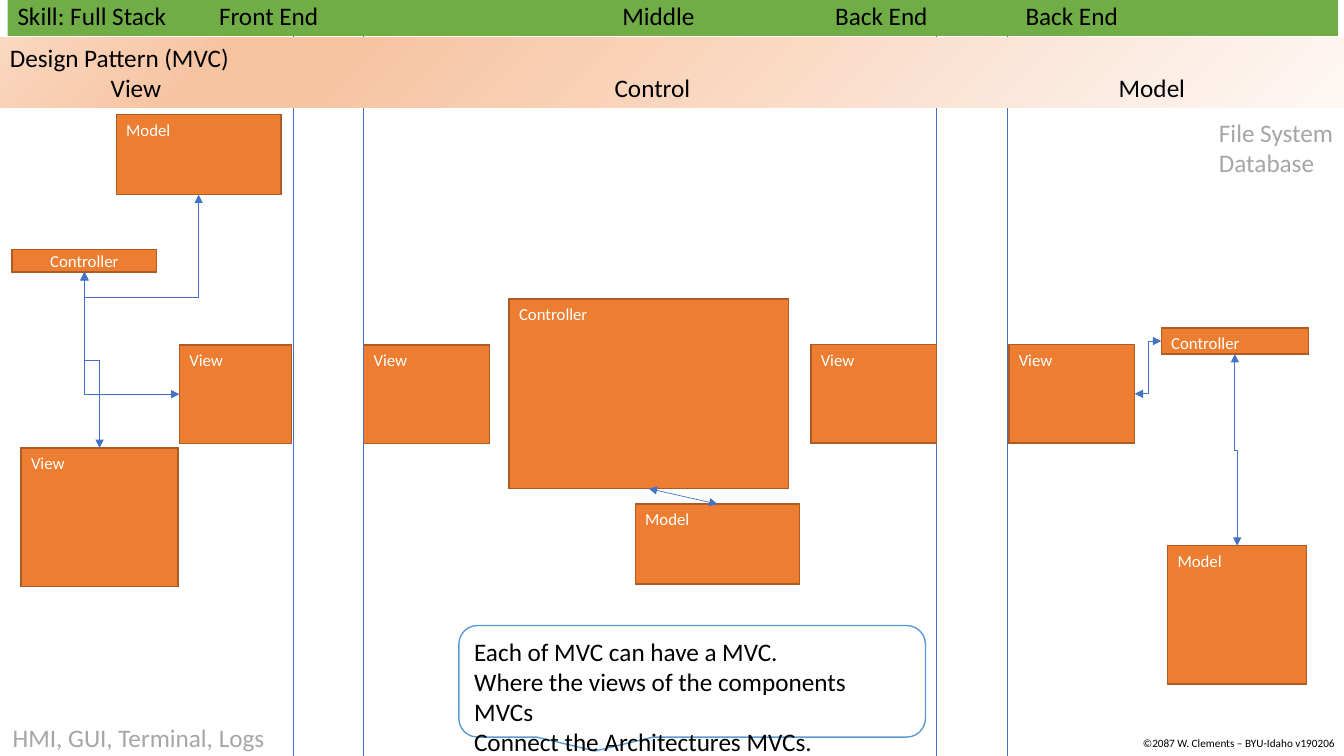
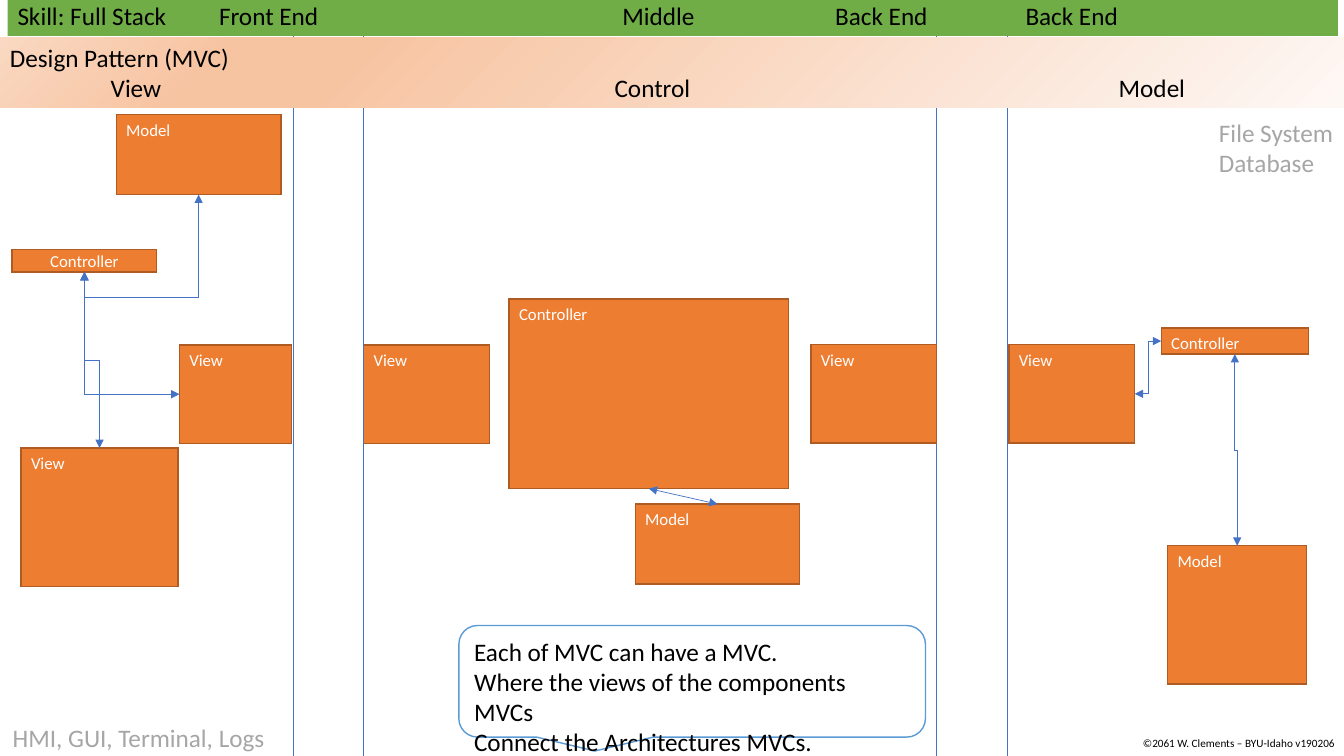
©2087: ©2087 -> ©2061
